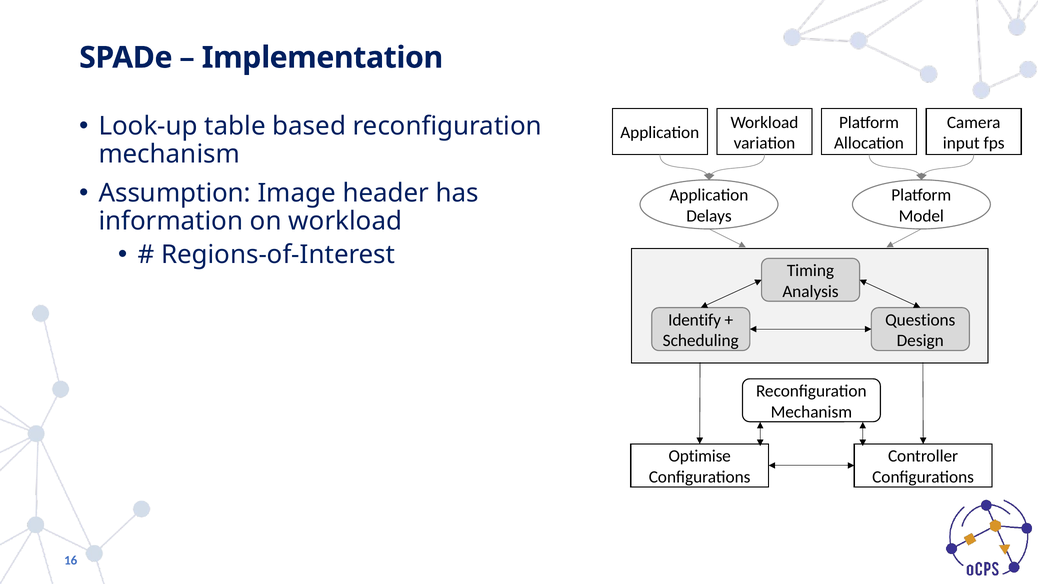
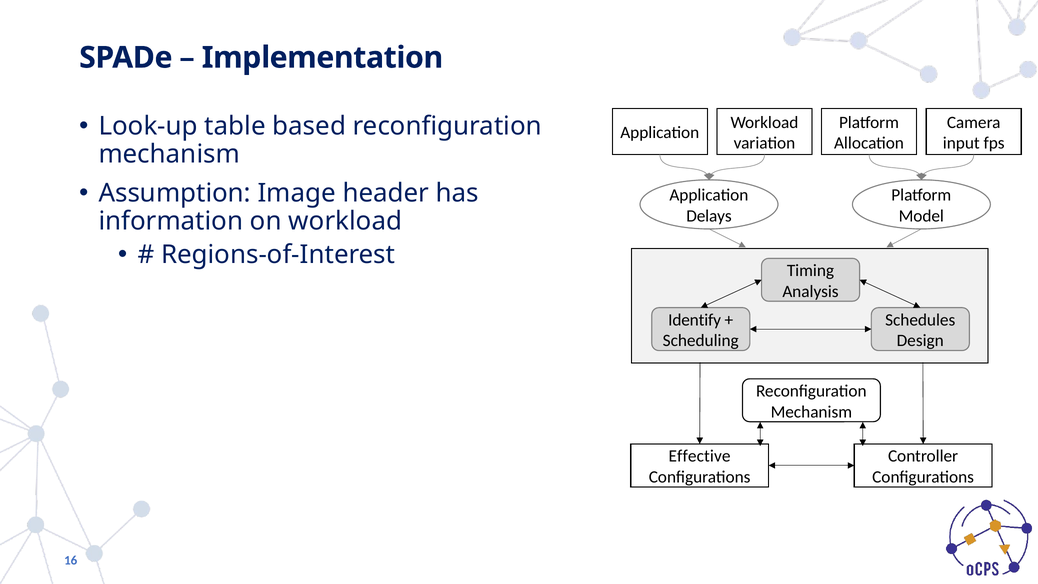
Questions: Questions -> Schedules
Optimise: Optimise -> Effective
